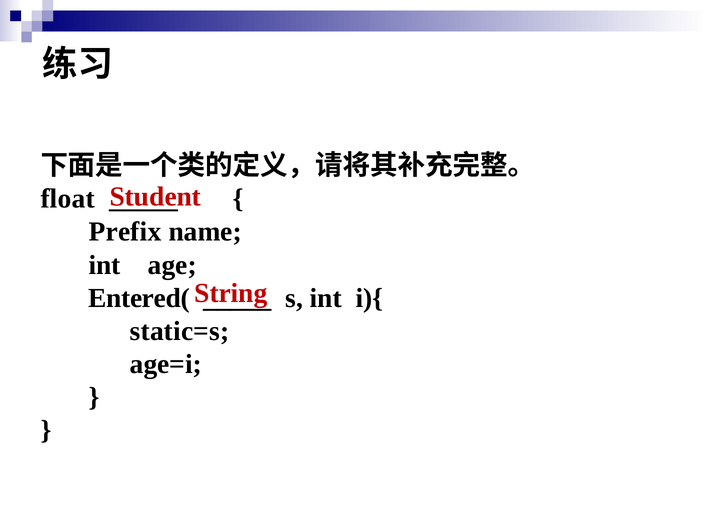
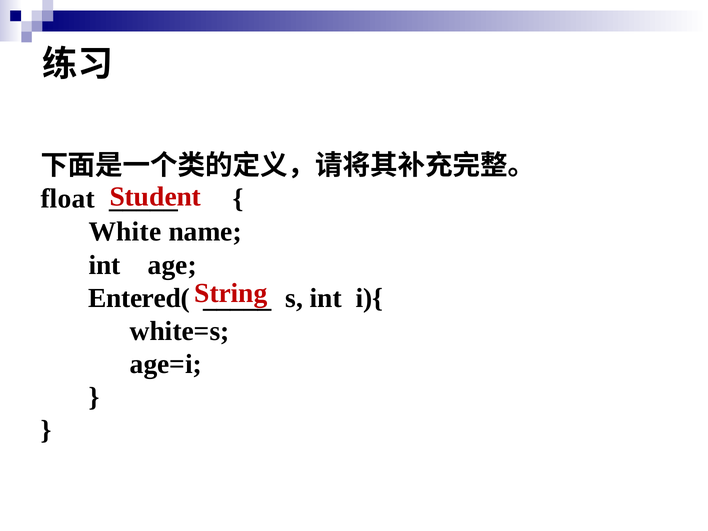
Prefix: Prefix -> White
static=s: static=s -> white=s
